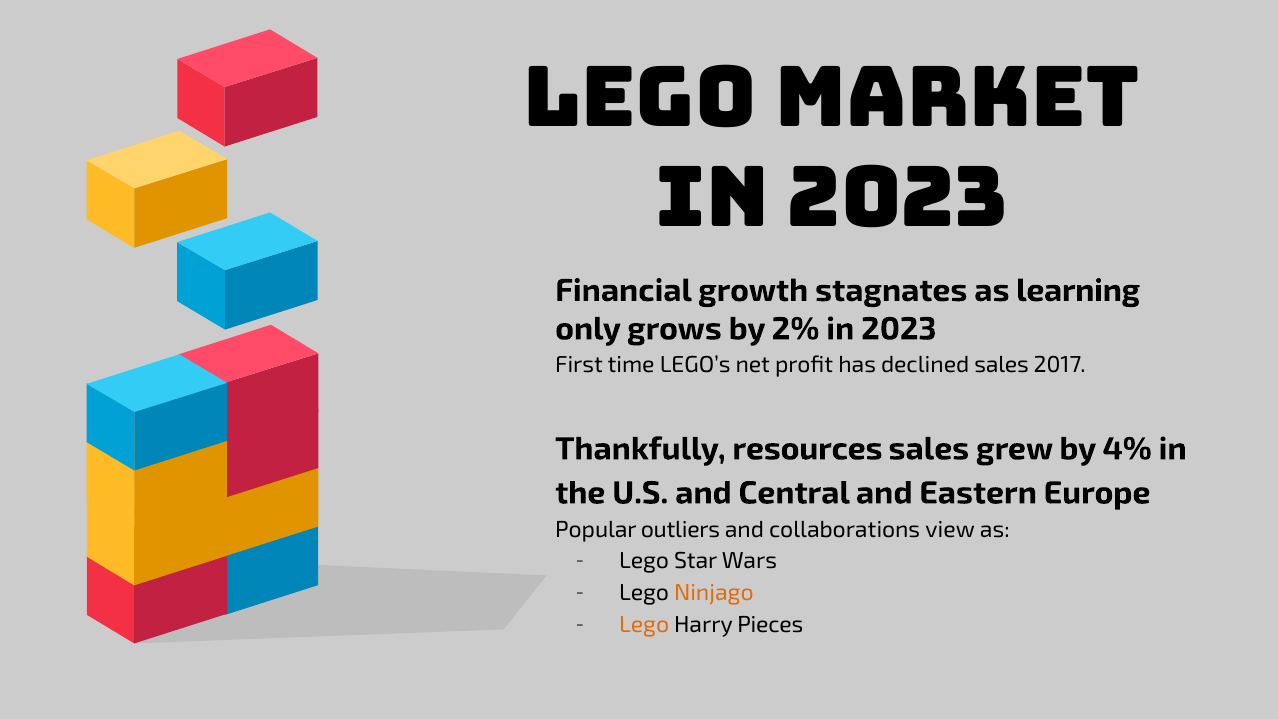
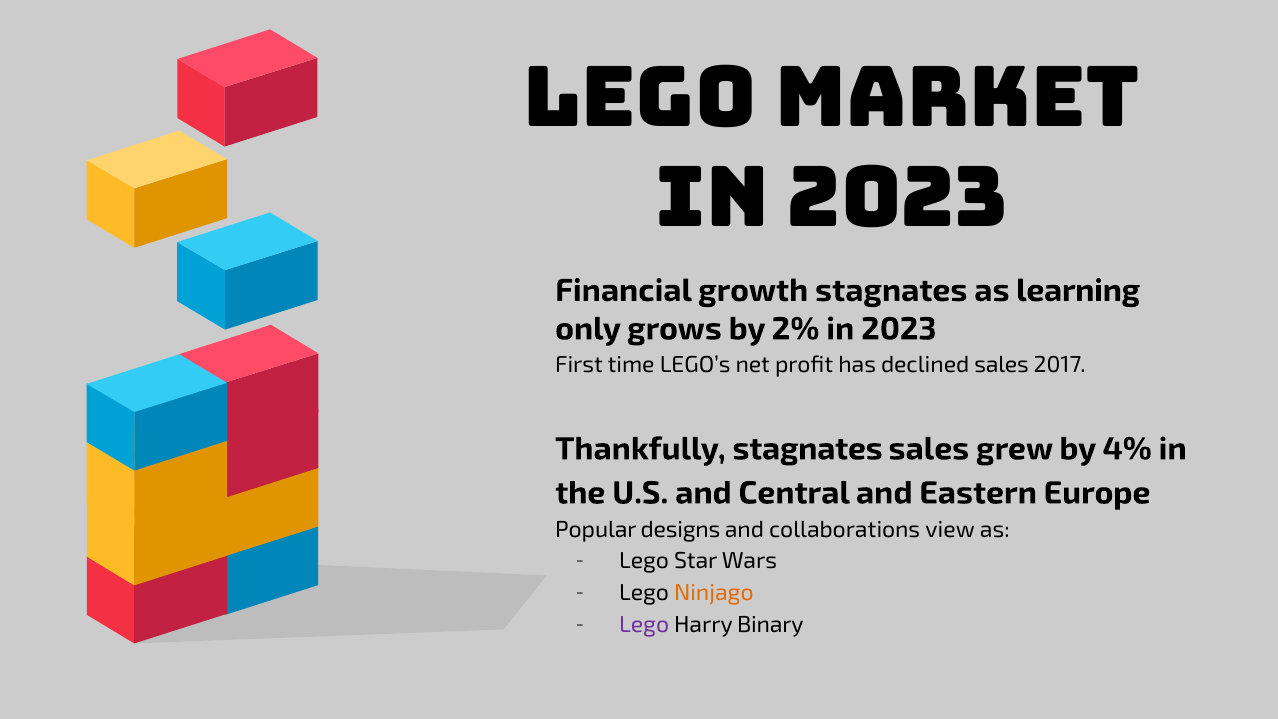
Thankfully resources: resources -> stagnates
outliers: outliers -> designs
Lego at (644, 625) colour: orange -> purple
Pieces: Pieces -> Binary
